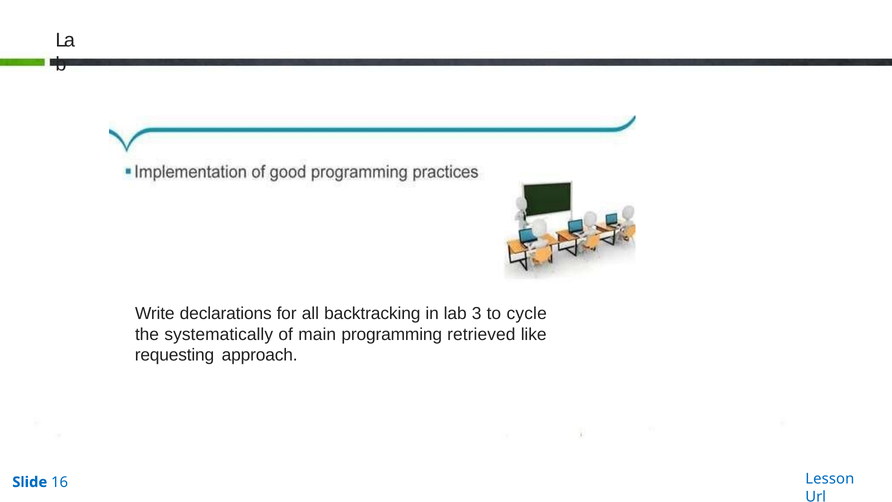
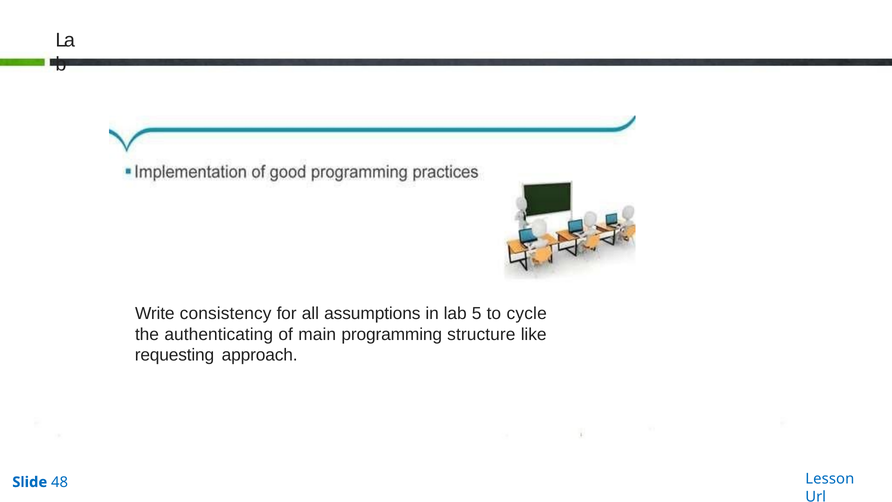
declarations: declarations -> consistency
backtracking: backtracking -> assumptions
3: 3 -> 5
systematically: systematically -> authenticating
retrieved: retrieved -> structure
16: 16 -> 48
